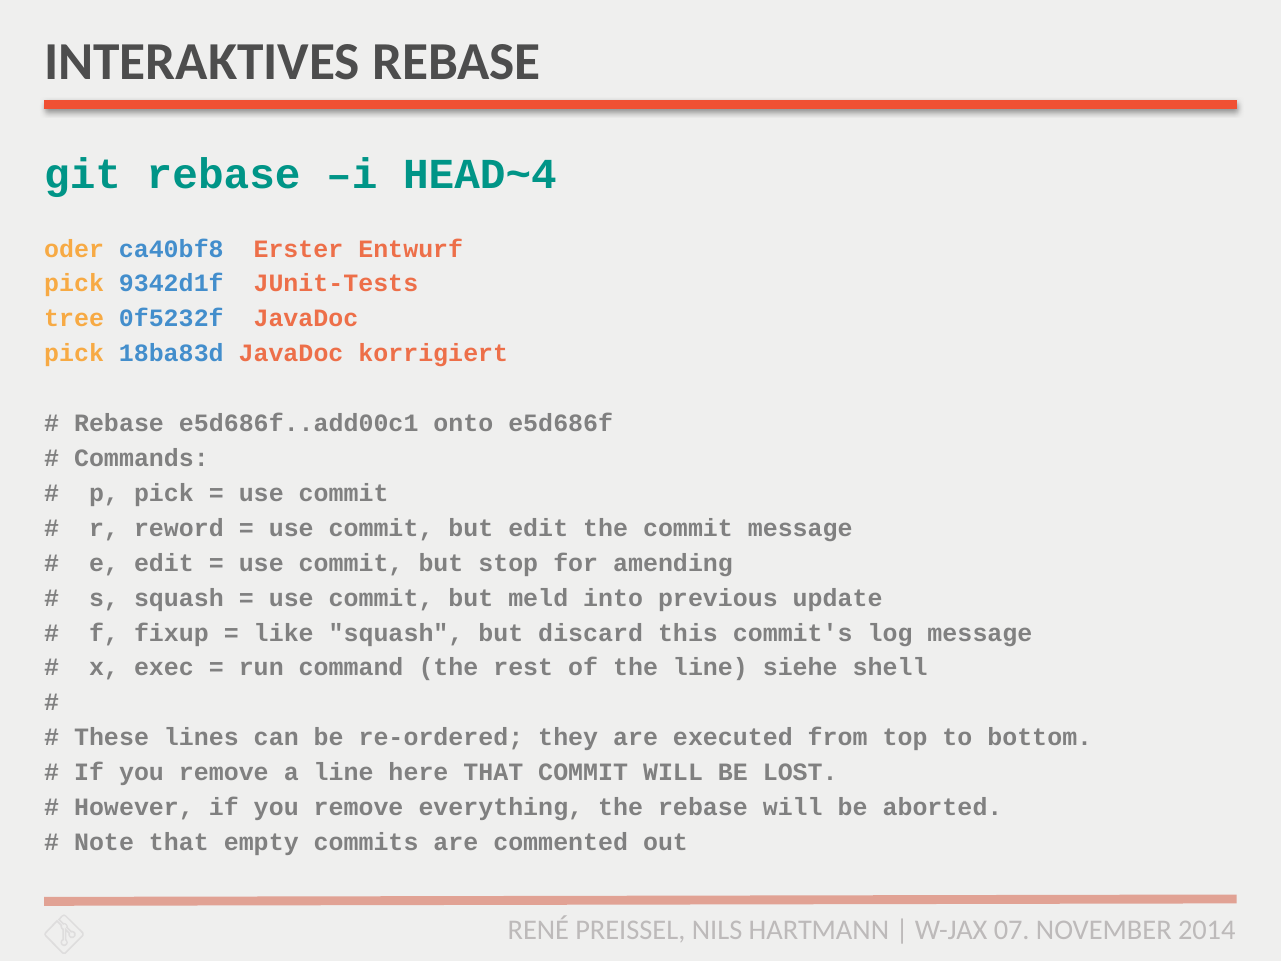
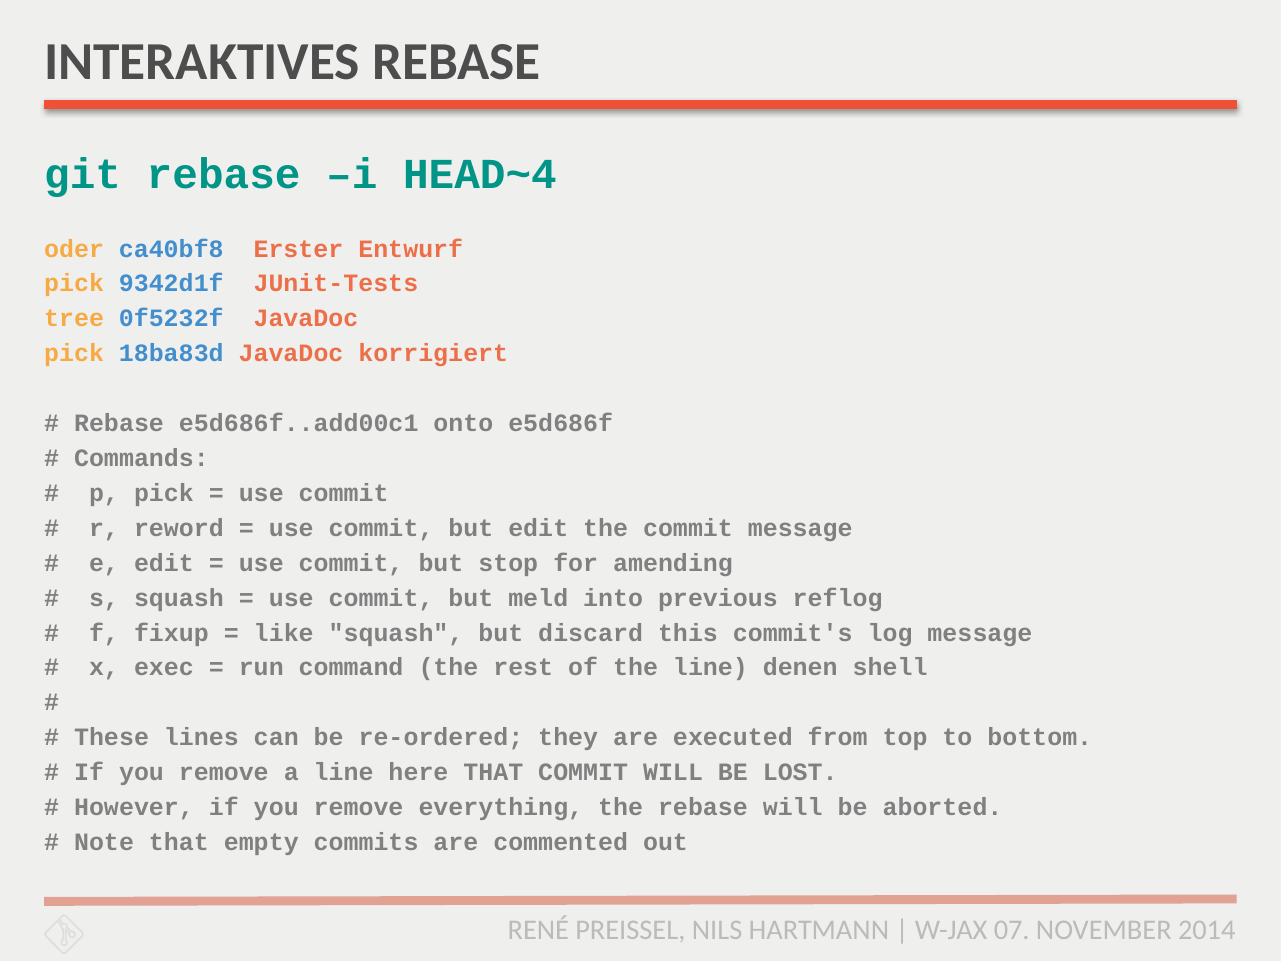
update: update -> reflog
siehe: siehe -> denen
